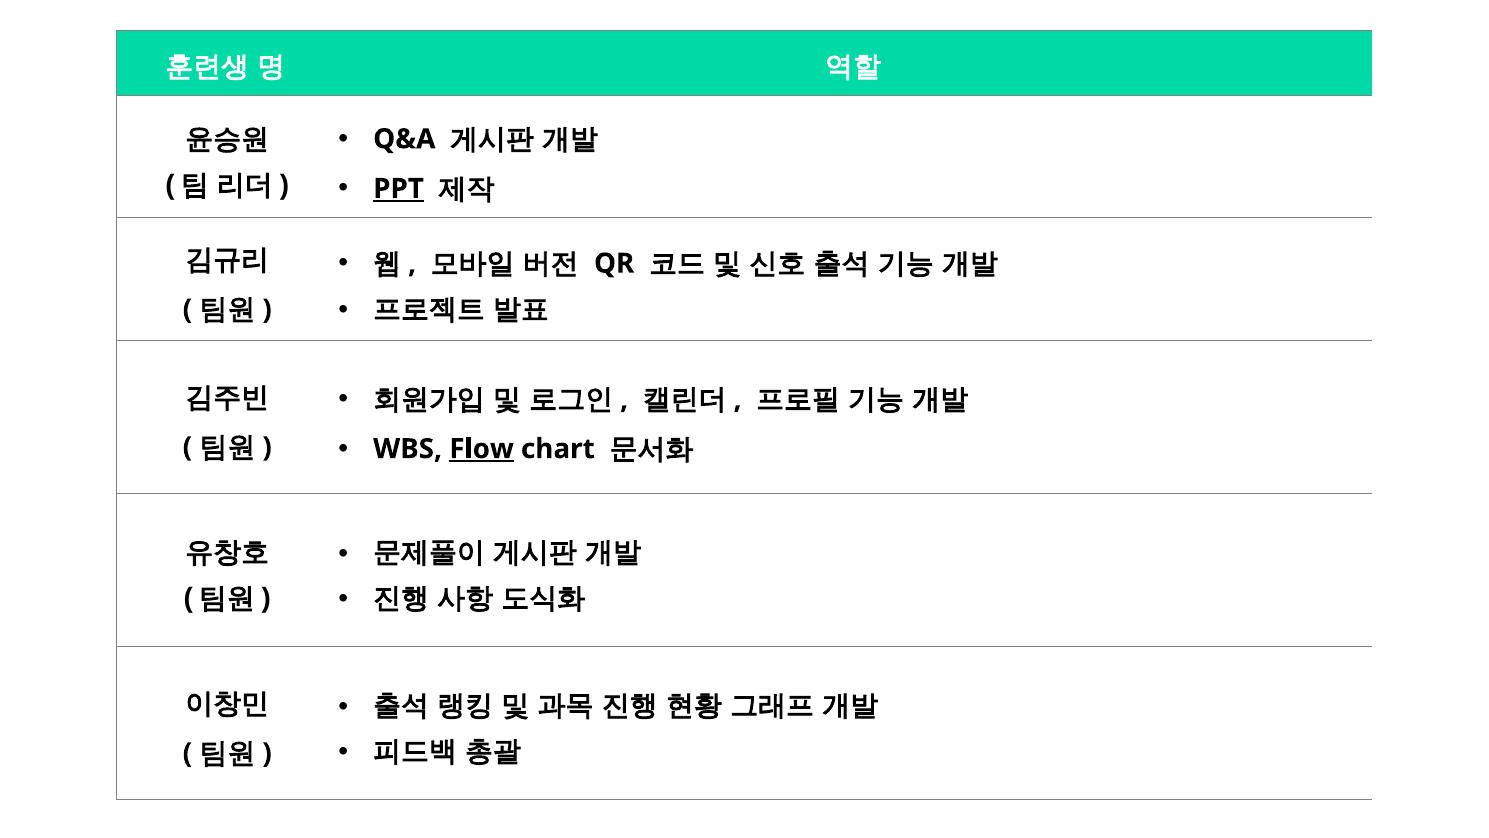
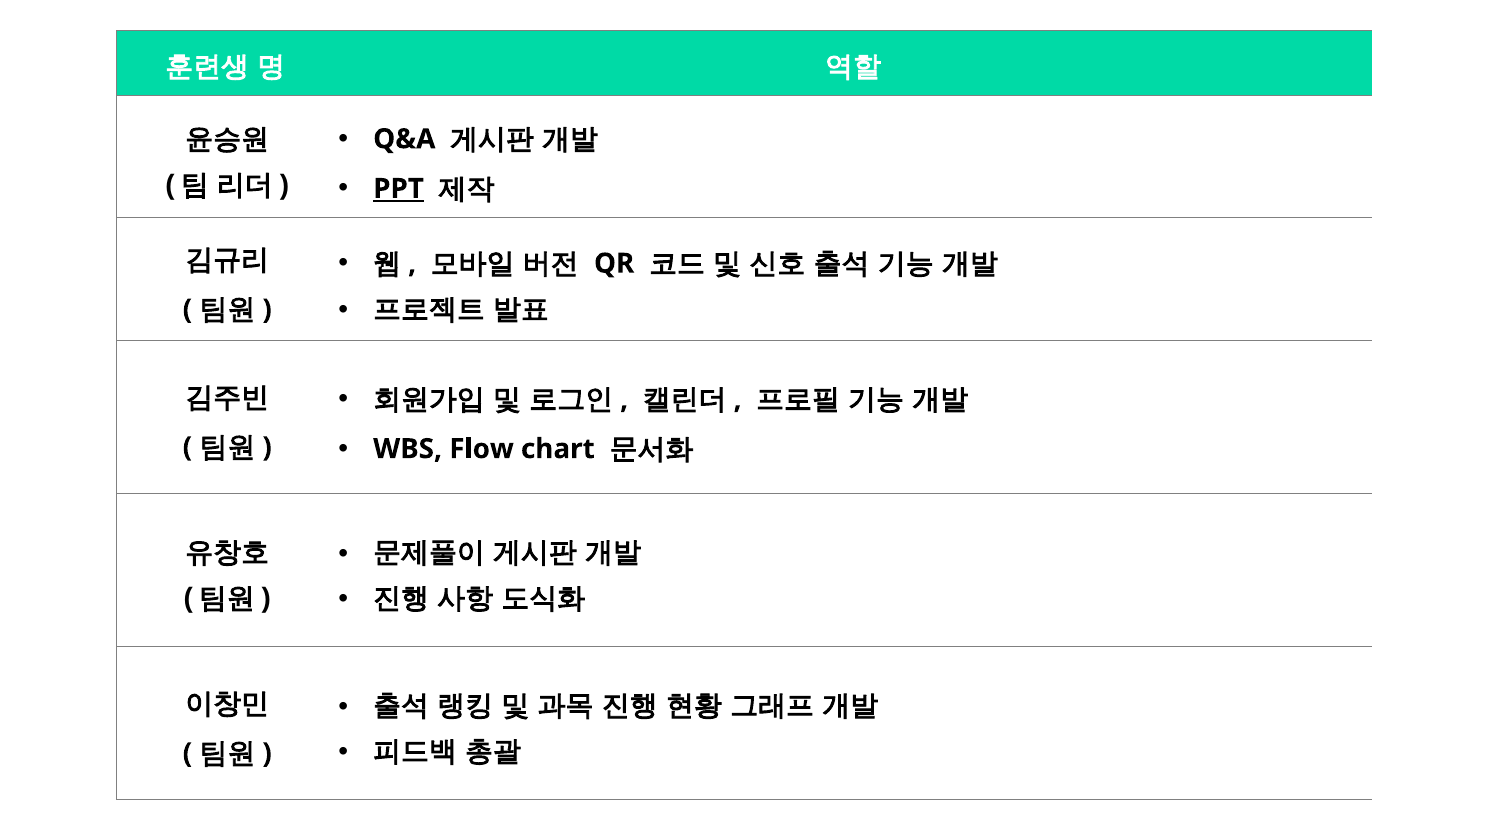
Flow underline: present -> none
